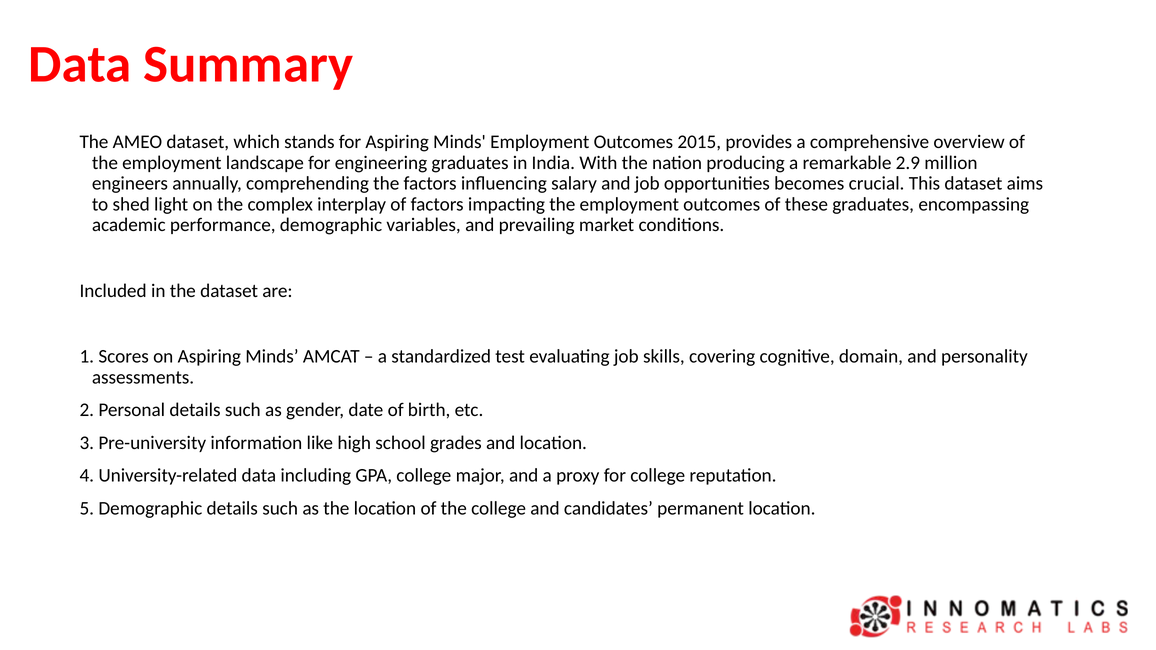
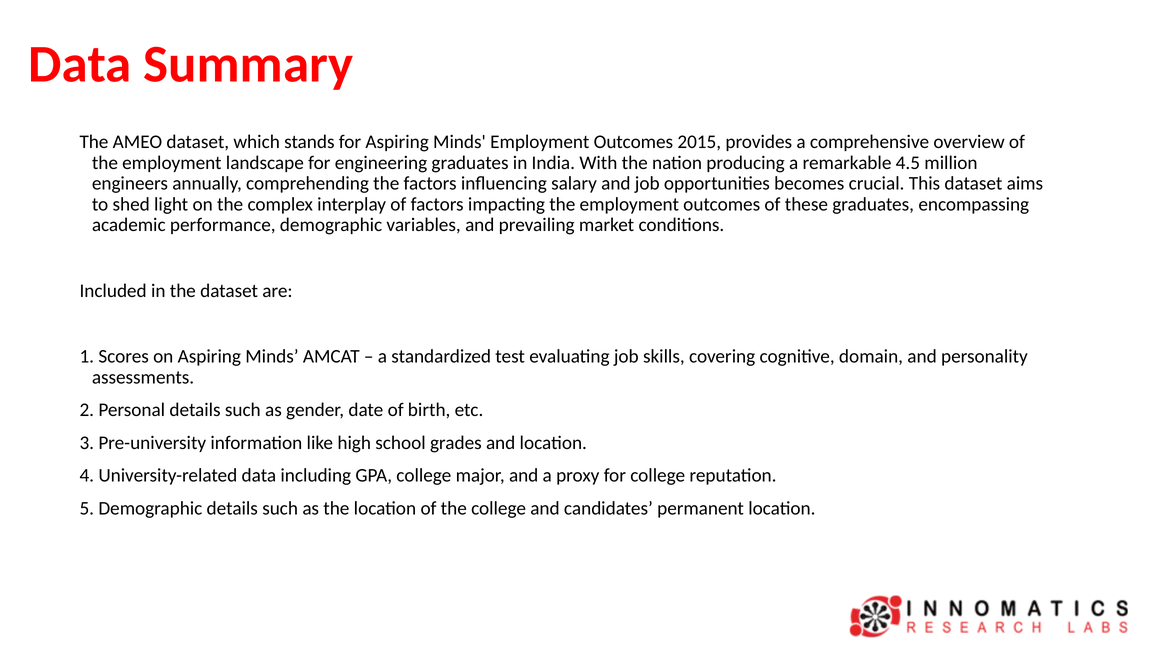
2.9: 2.9 -> 4.5
